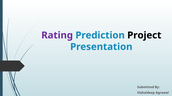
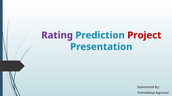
Project colour: black -> red
